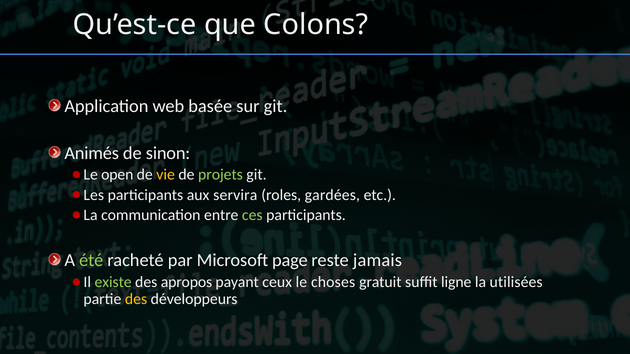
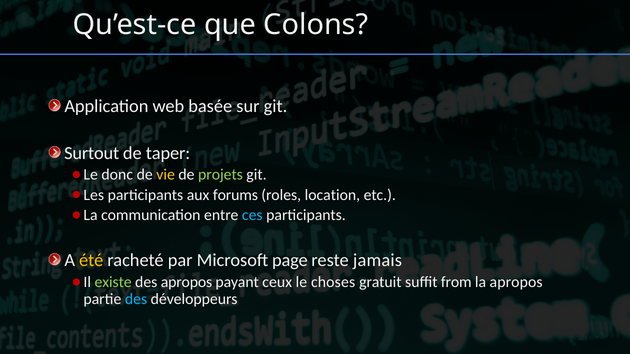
Animés: Animés -> Surtout
sinon: sinon -> taper
open: open -> donc
servira: servira -> forums
gardées: gardées -> location
ces colour: light green -> light blue
été colour: light green -> yellow
ligne: ligne -> from
la utilisées: utilisées -> apropos
des at (136, 299) colour: yellow -> light blue
